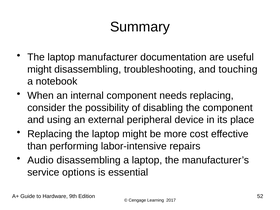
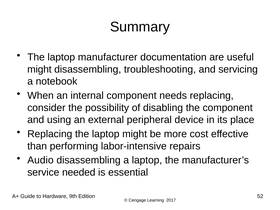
touching: touching -> servicing
options: options -> needed
